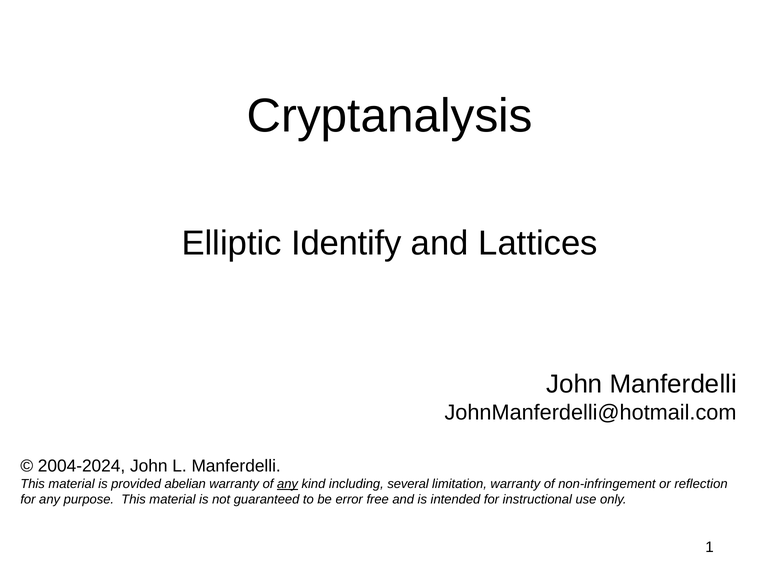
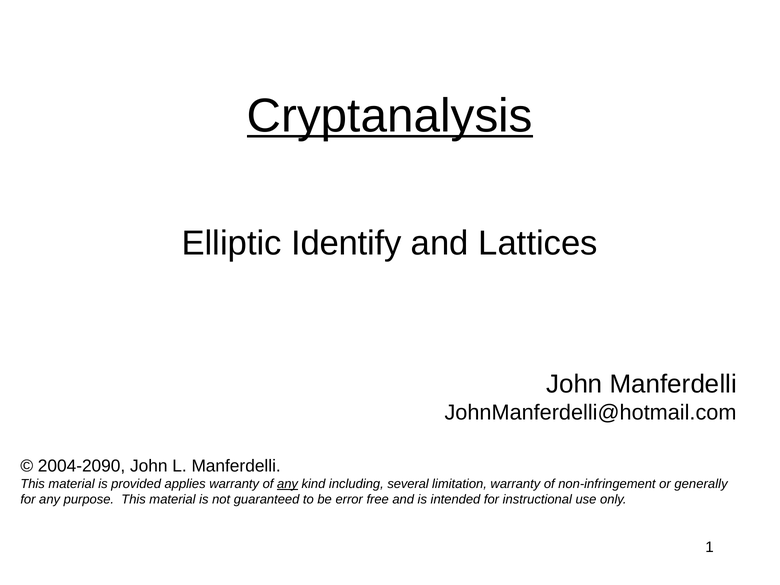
Cryptanalysis underline: none -> present
2004-2024: 2004-2024 -> 2004-2090
abelian: abelian -> applies
reflection: reflection -> generally
